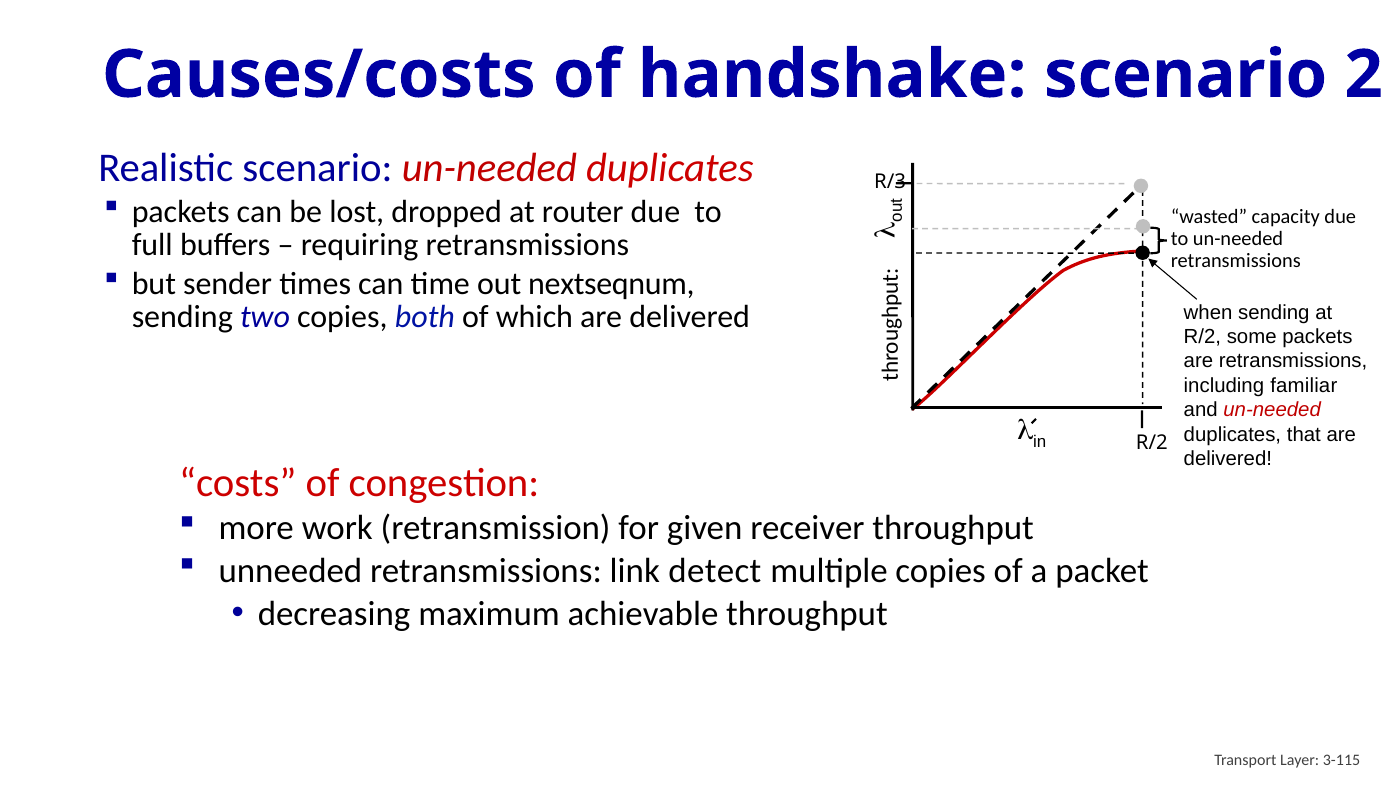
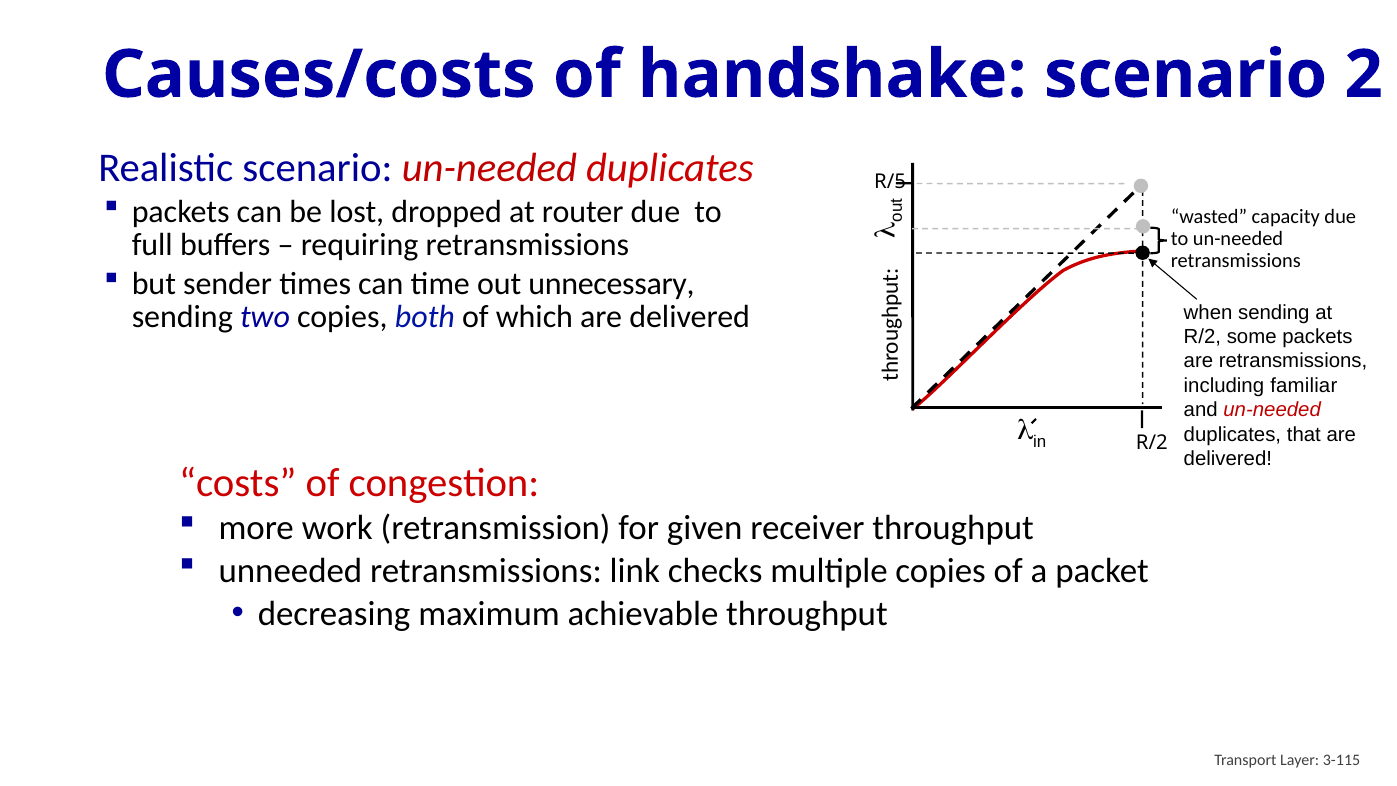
R/3: R/3 -> R/5
nextseqnum: nextseqnum -> unnecessary
detect: detect -> checks
